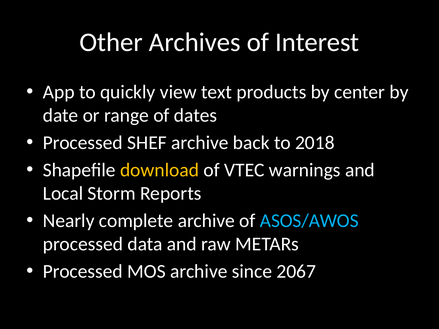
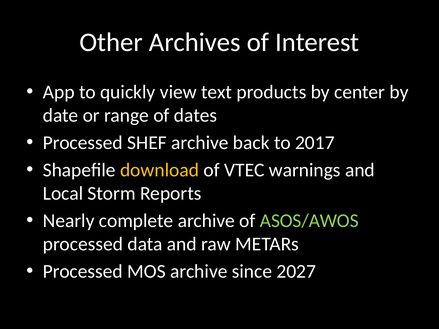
2018: 2018 -> 2017
ASOS/AWOS colour: light blue -> light green
2067: 2067 -> 2027
